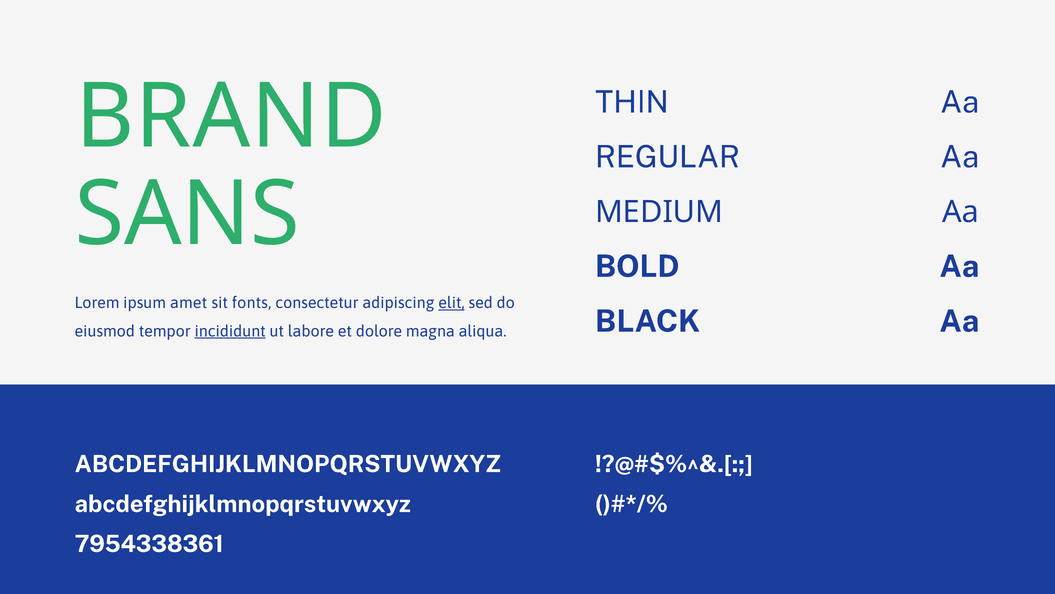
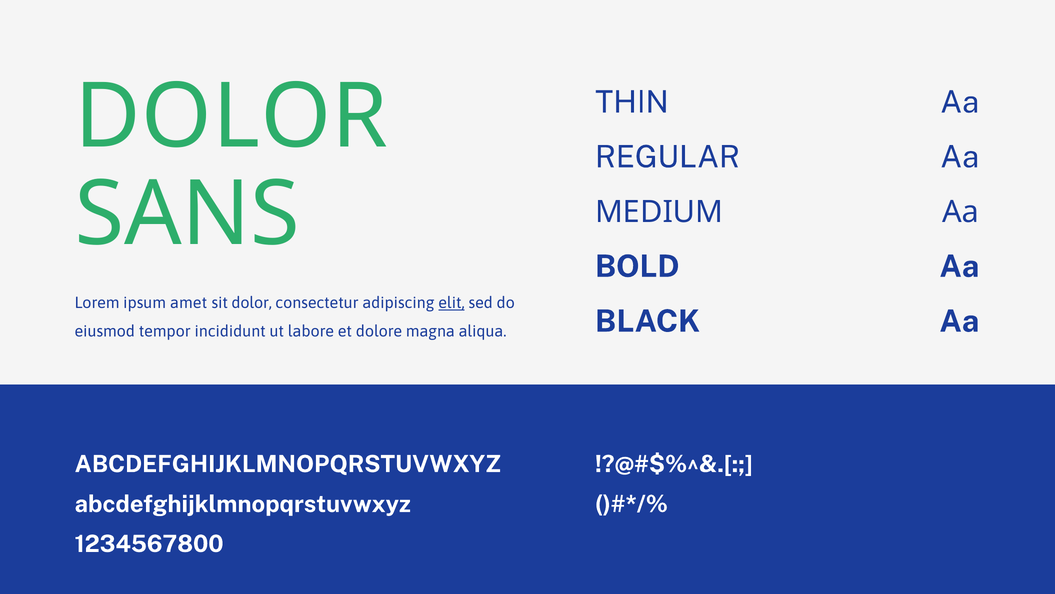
BRAND at (231, 117): BRAND -> DOLOR
sit fonts: fonts -> dolor
incididunt underline: present -> none
7954338361: 7954338361 -> 1234567800
